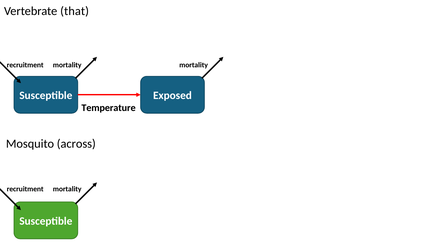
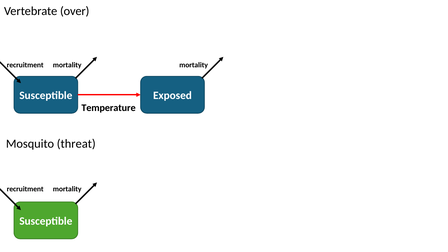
that: that -> over
across: across -> threat
